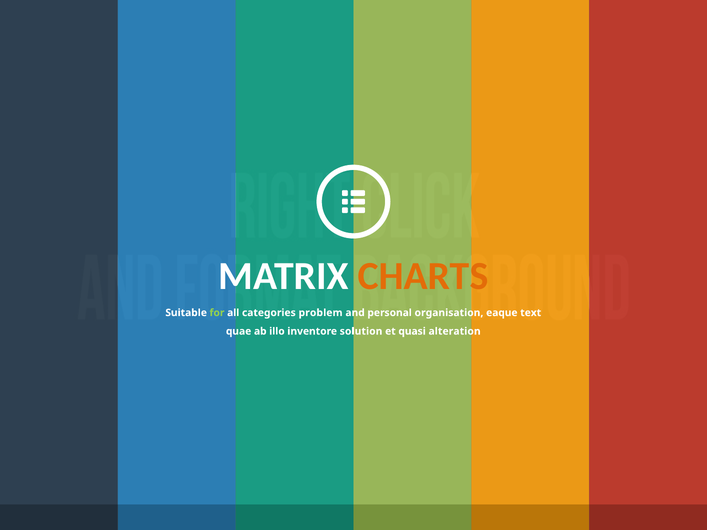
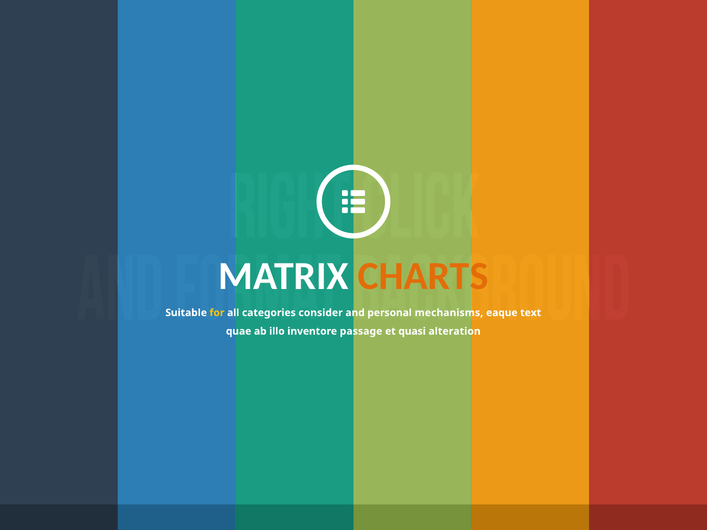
for colour: light green -> yellow
problem: problem -> consider
organisation: organisation -> mechanisms
solution: solution -> passage
